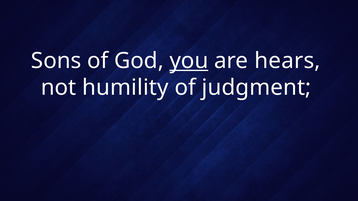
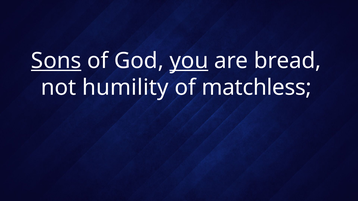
Sons underline: none -> present
hears: hears -> bread
judgment: judgment -> matchless
